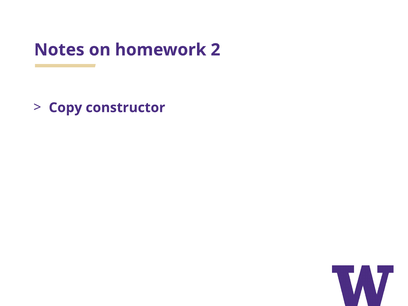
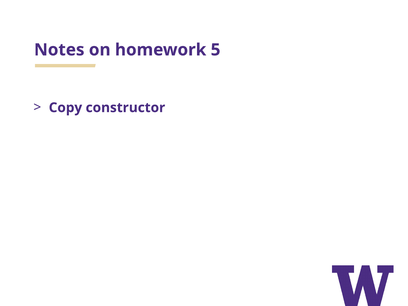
2: 2 -> 5
